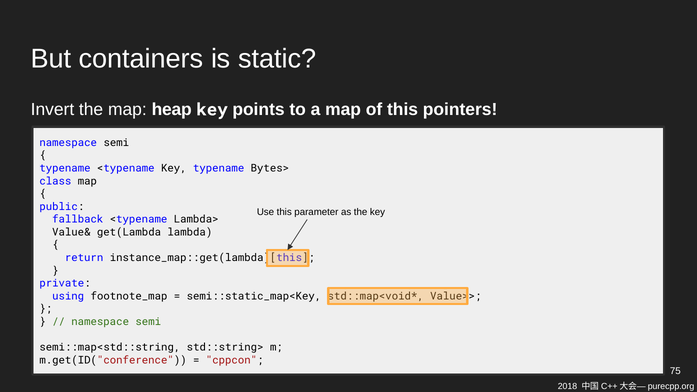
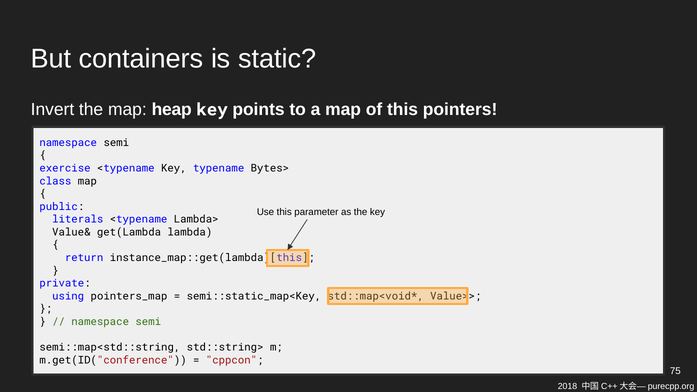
typename at (65, 168): typename -> exercise
fallback: fallback -> literals
footnote_map: footnote_map -> pointers_map
